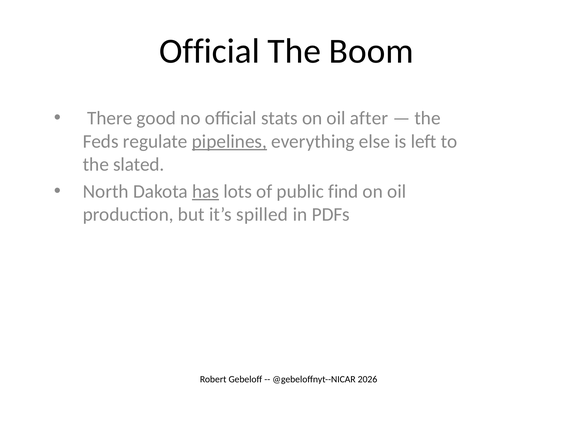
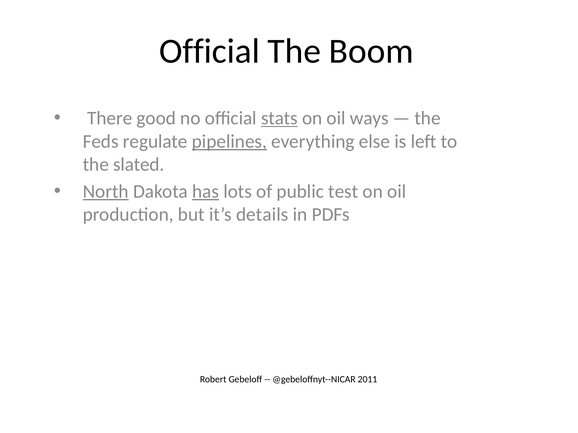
stats underline: none -> present
after: after -> ways
North underline: none -> present
find: find -> test
spilled: spilled -> details
2026: 2026 -> 2011
